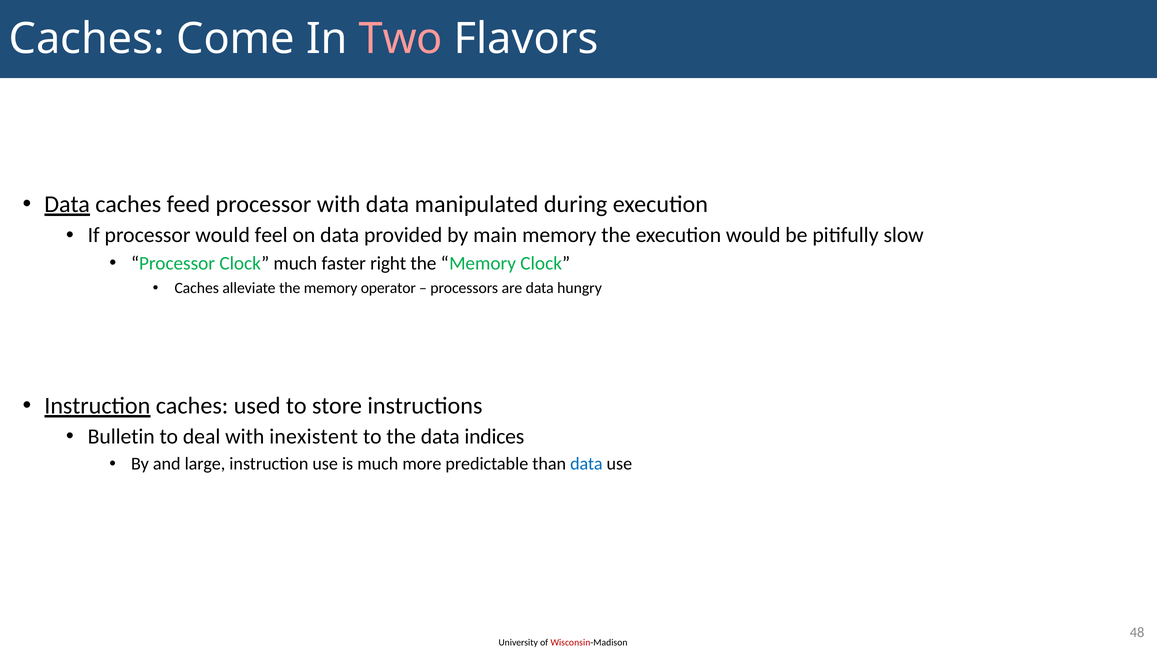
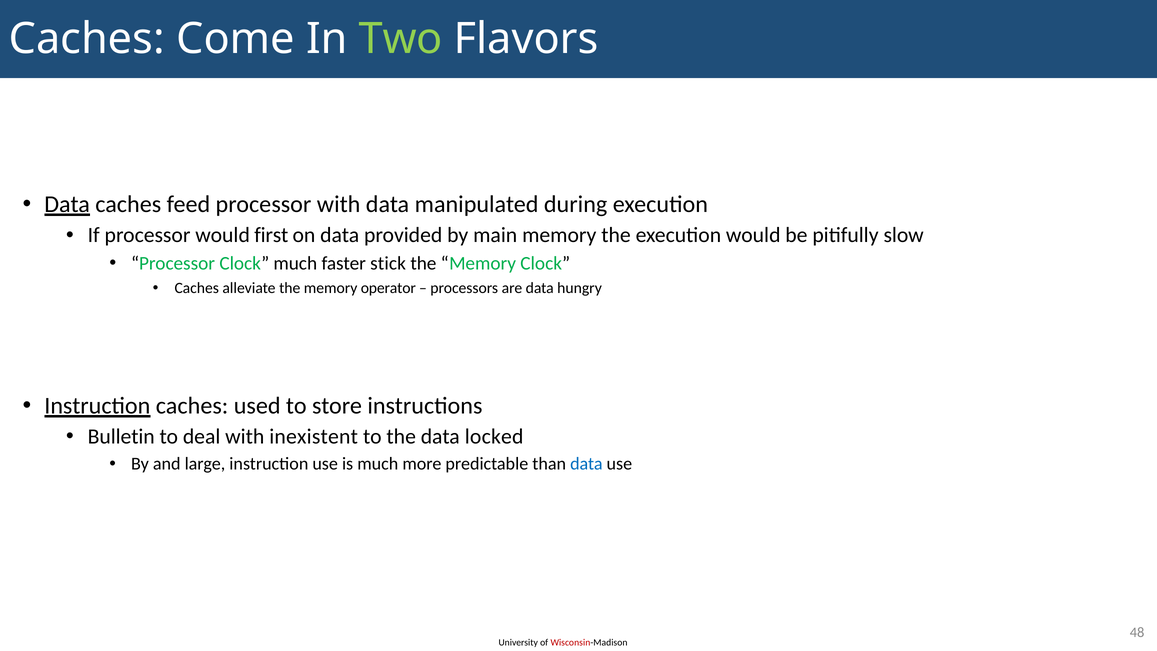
Two colour: pink -> light green
feel: feel -> first
right: right -> stick
indices: indices -> locked
